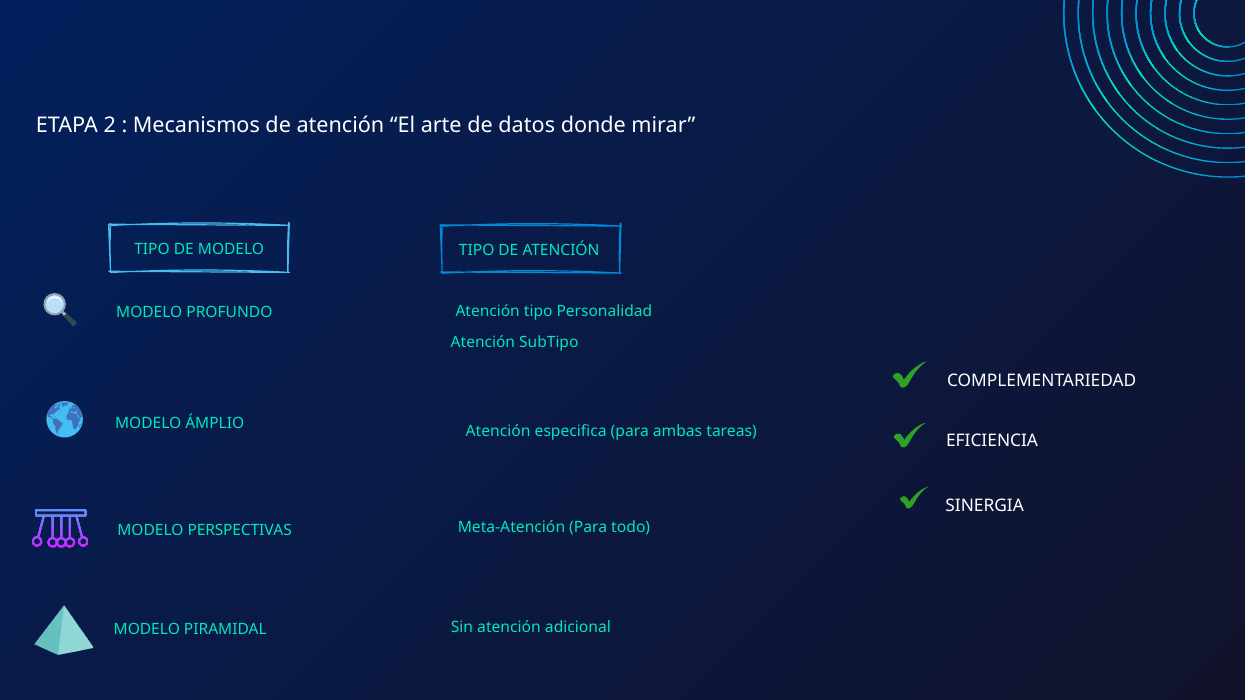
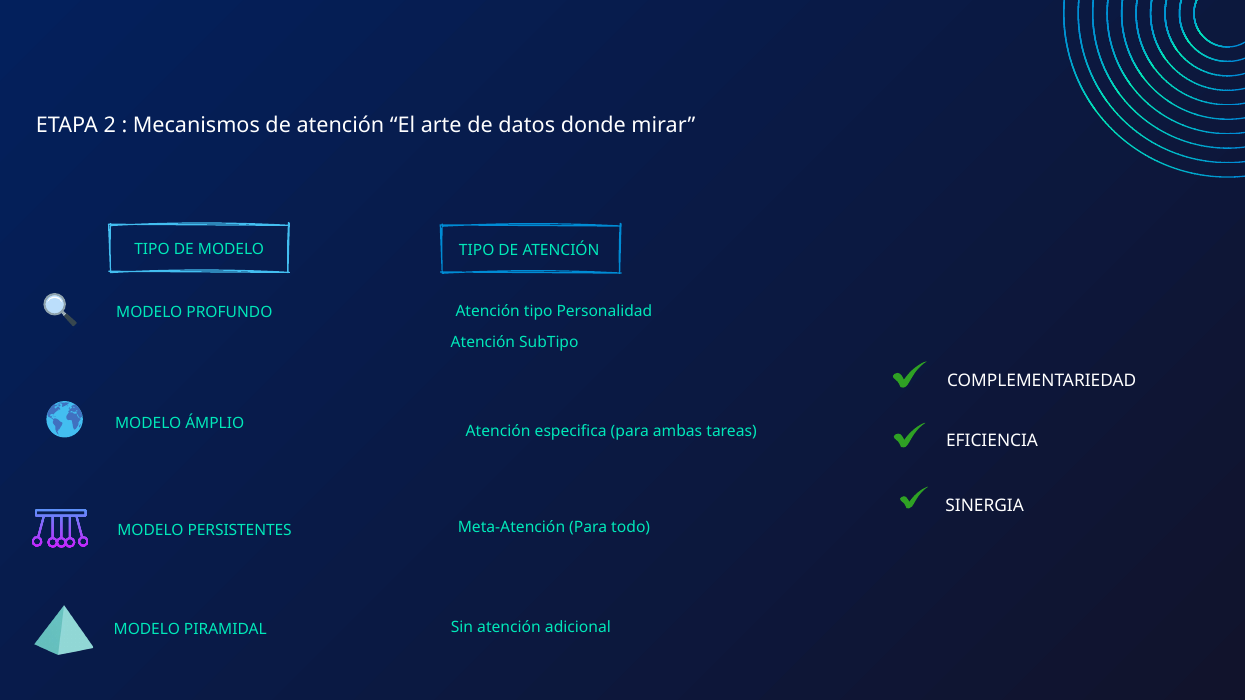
PERSPECTIVAS: PERSPECTIVAS -> PERSISTENTES
